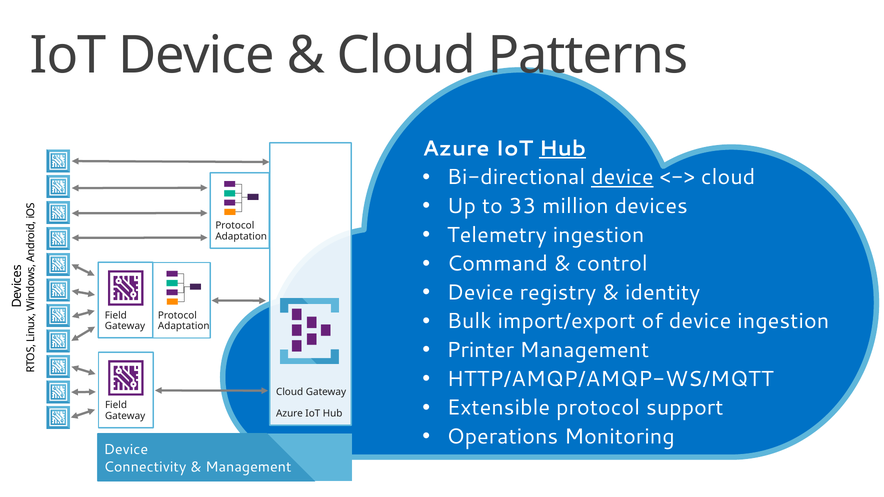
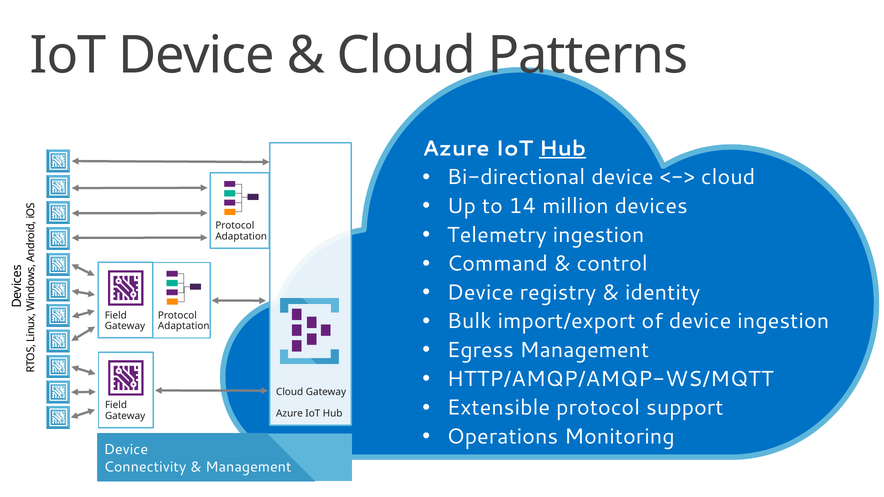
device at (622, 177) underline: present -> none
33: 33 -> 14
Printer: Printer -> Egress
